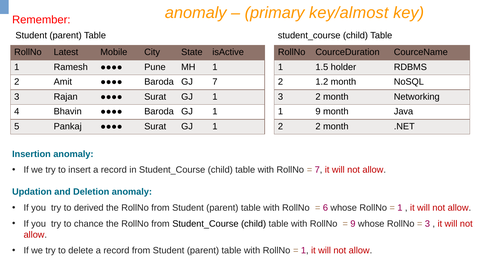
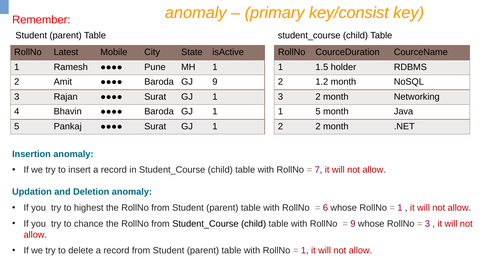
key/almost: key/almost -> key/consist
GJ 7: 7 -> 9
9 at (318, 112): 9 -> 5
derived: derived -> highest
